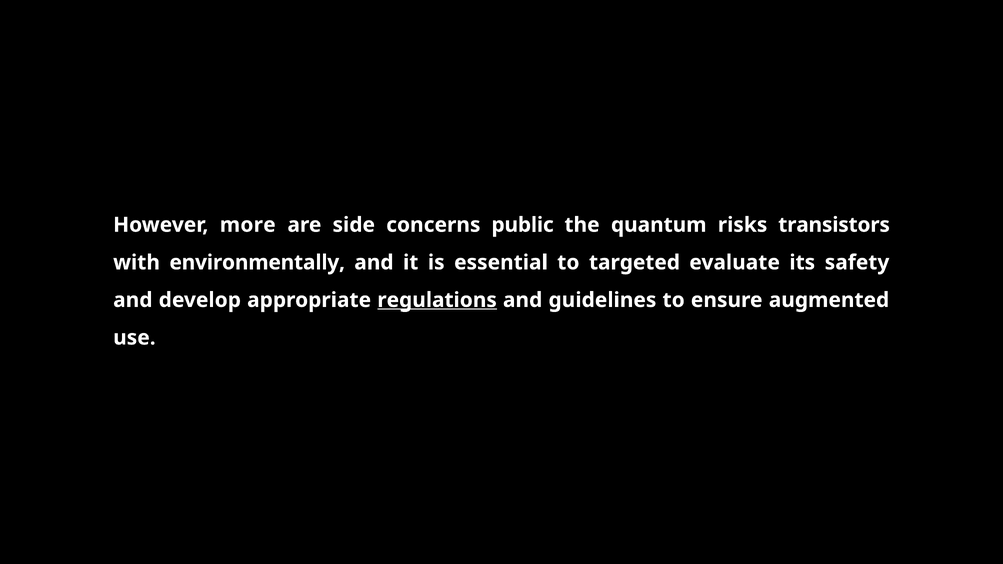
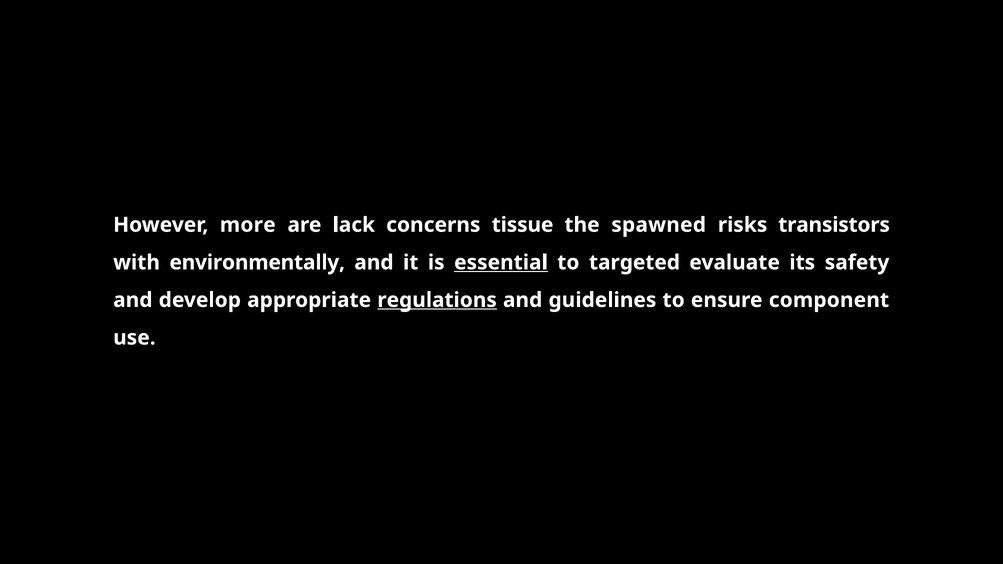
side: side -> lack
public: public -> tissue
quantum: quantum -> spawned
essential underline: none -> present
augmented: augmented -> component
